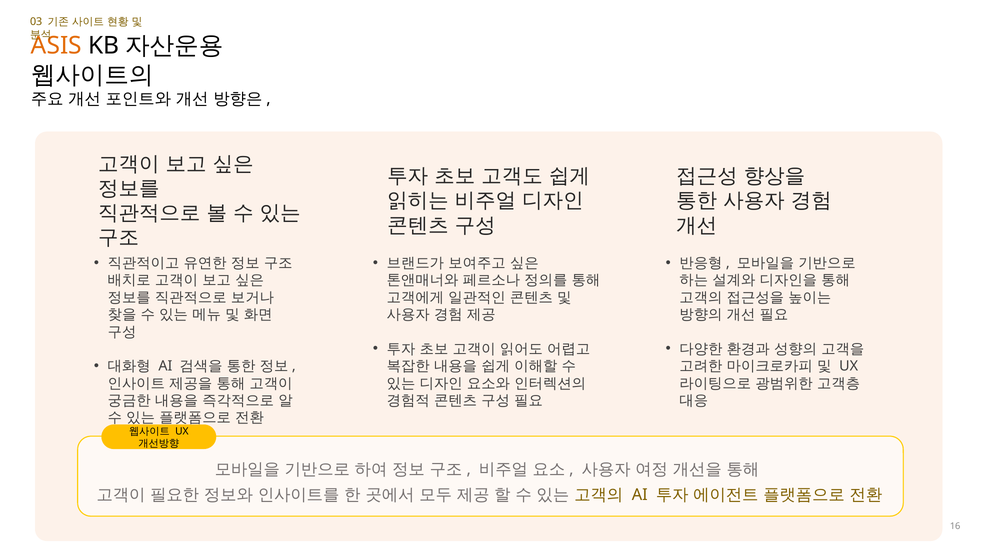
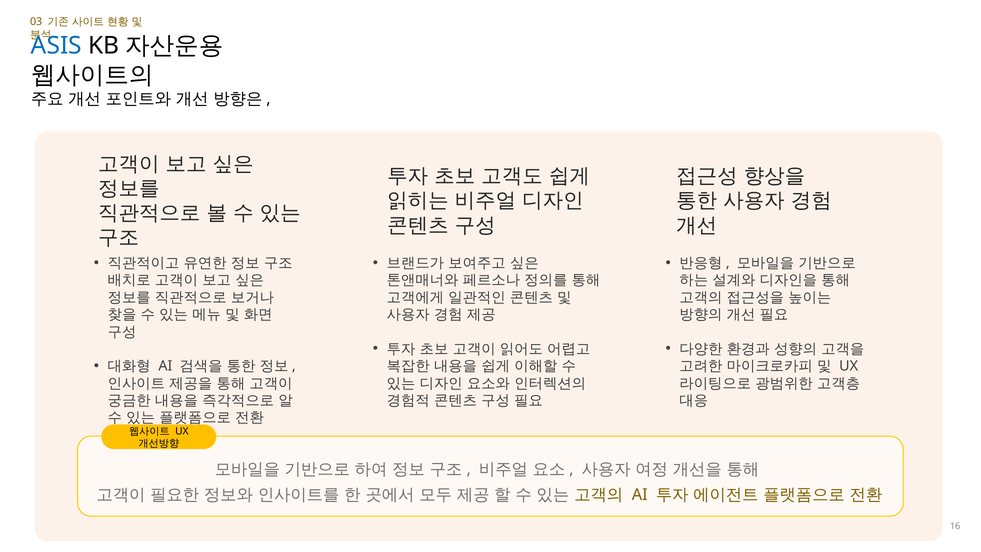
ASIS colour: orange -> blue
